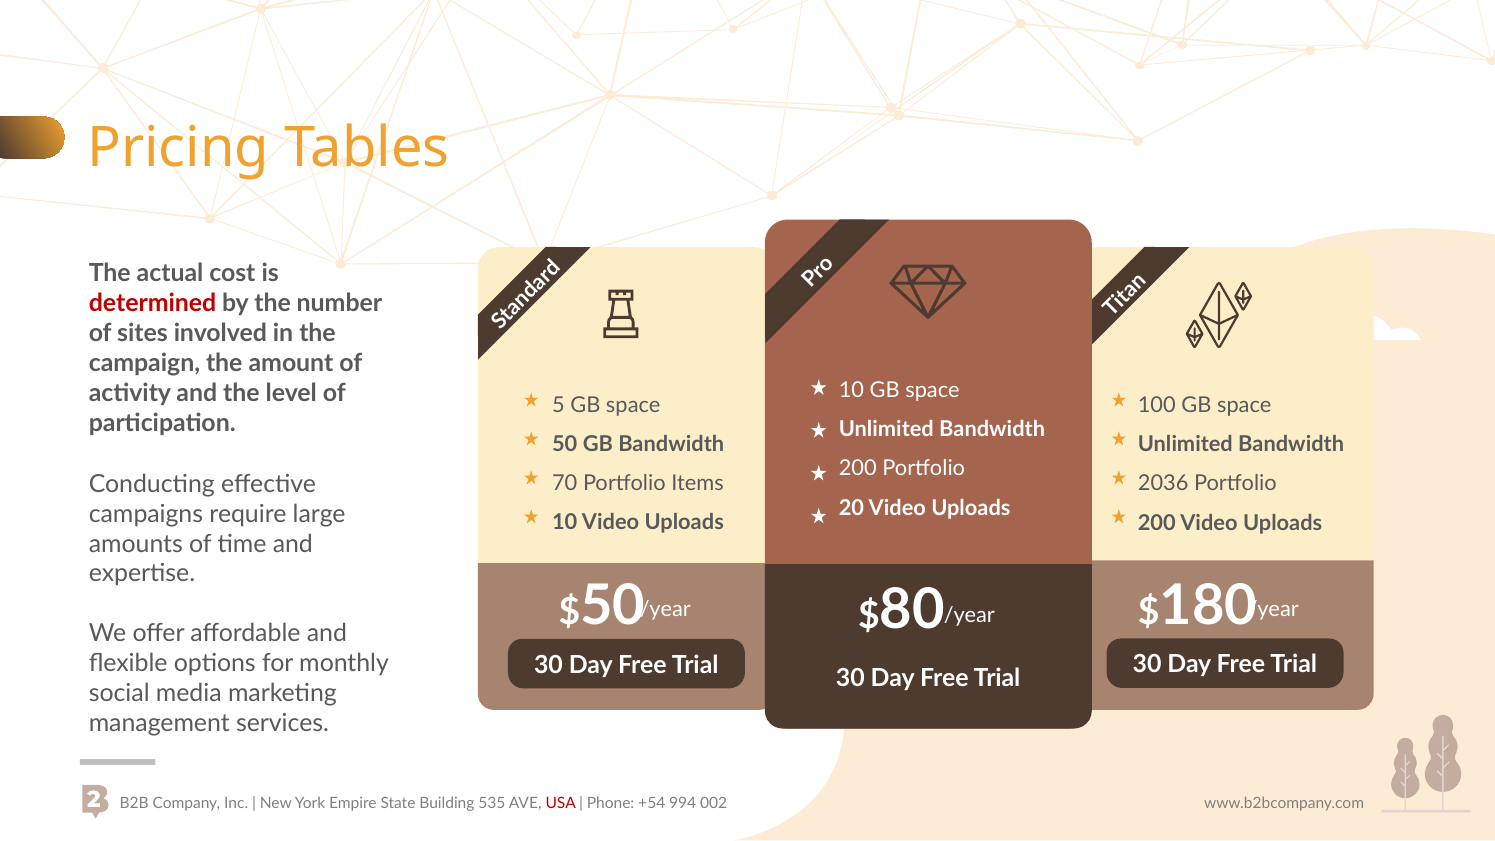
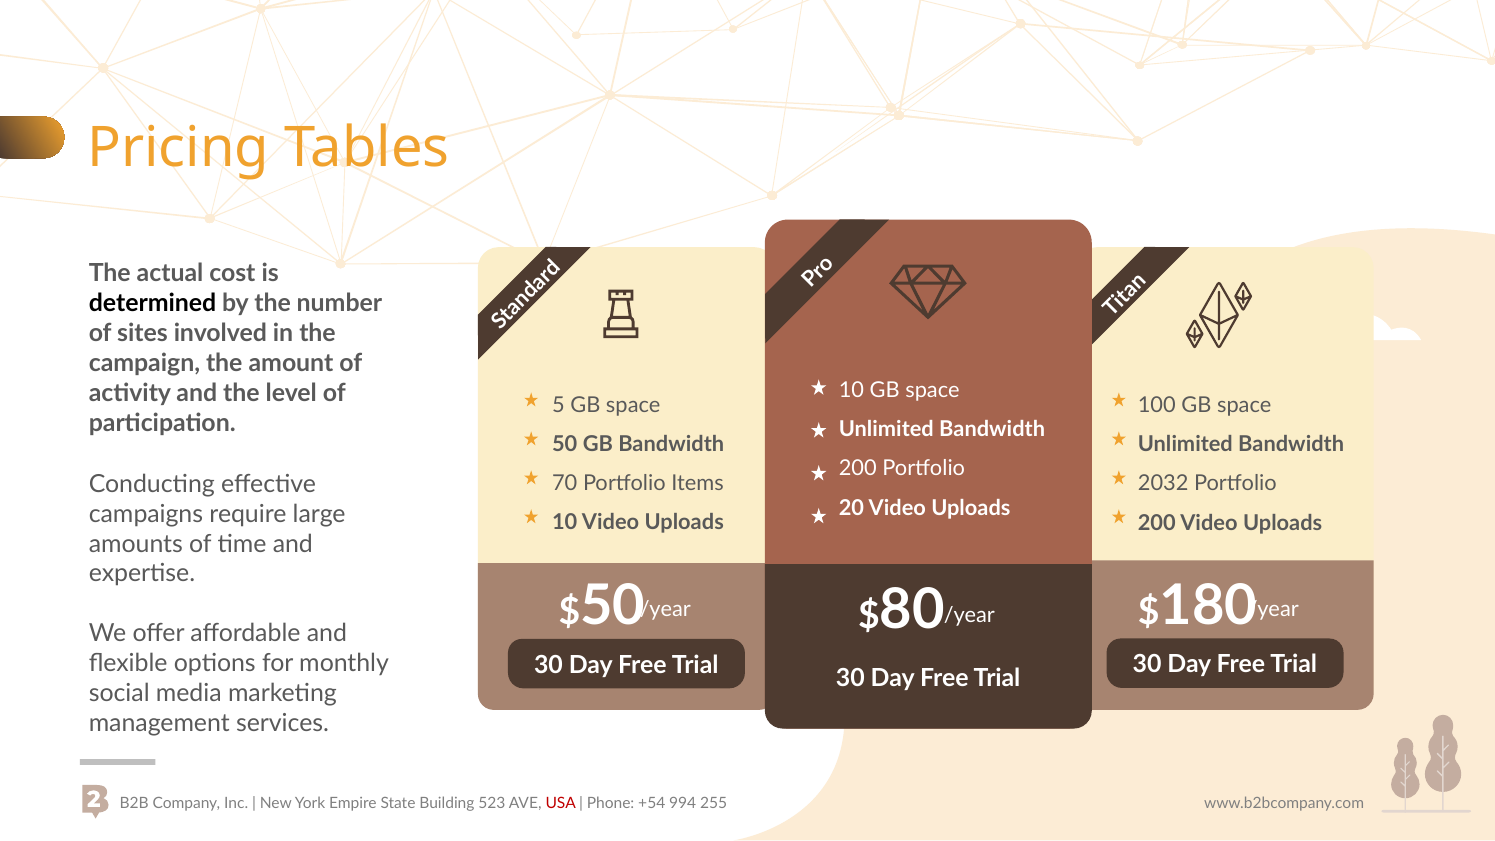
determined colour: red -> black
2036: 2036 -> 2032
535: 535 -> 523
002: 002 -> 255
